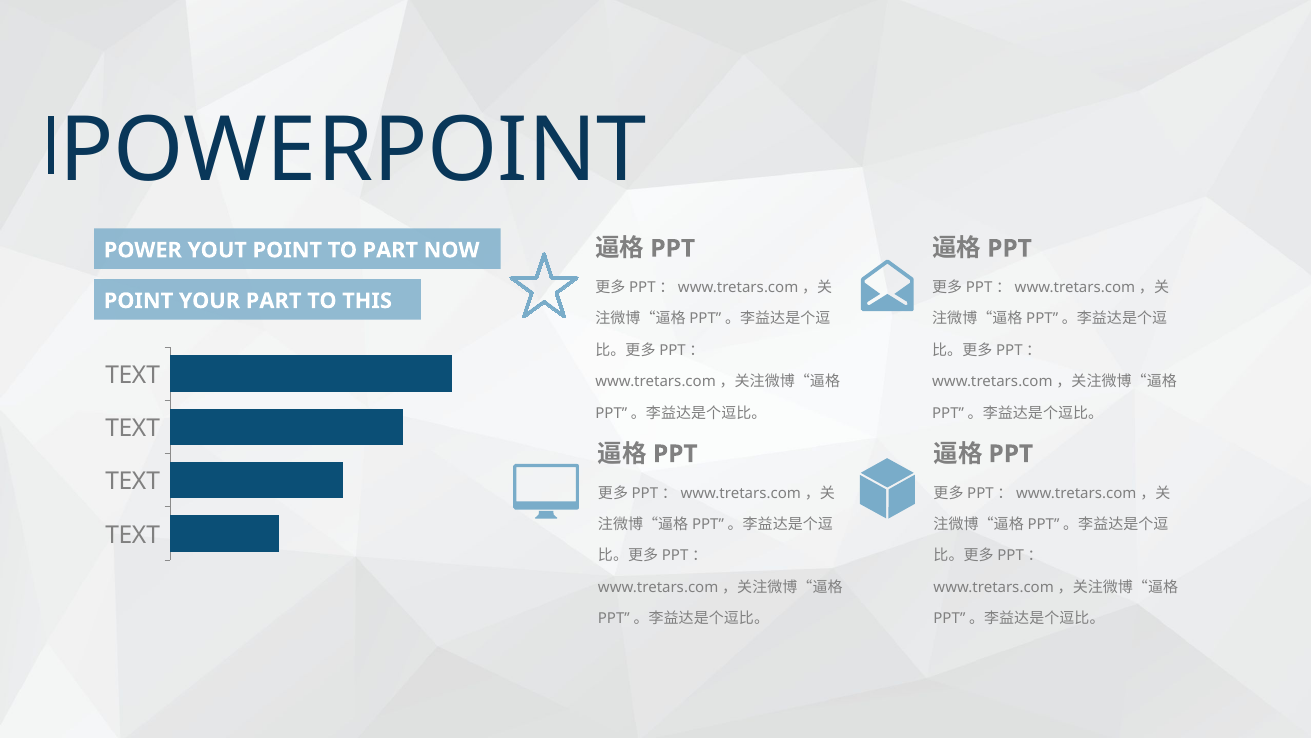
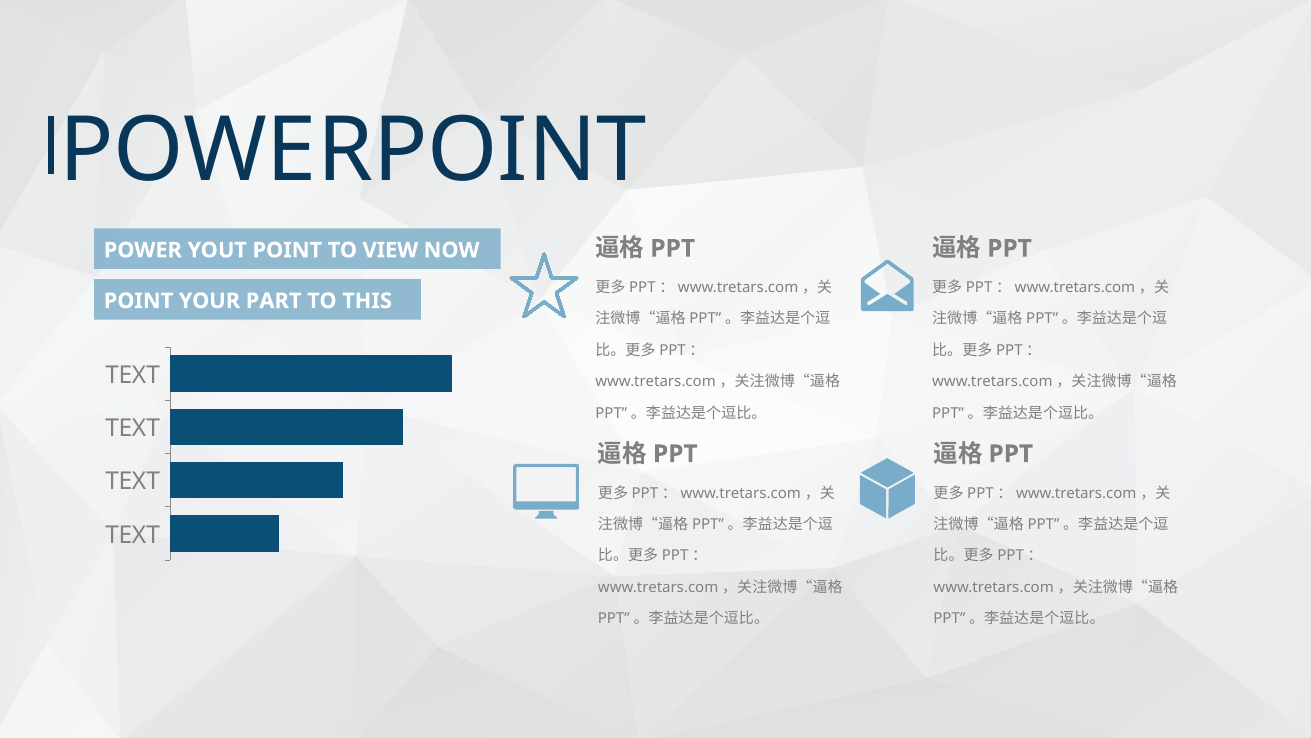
TO PART: PART -> VIEW
